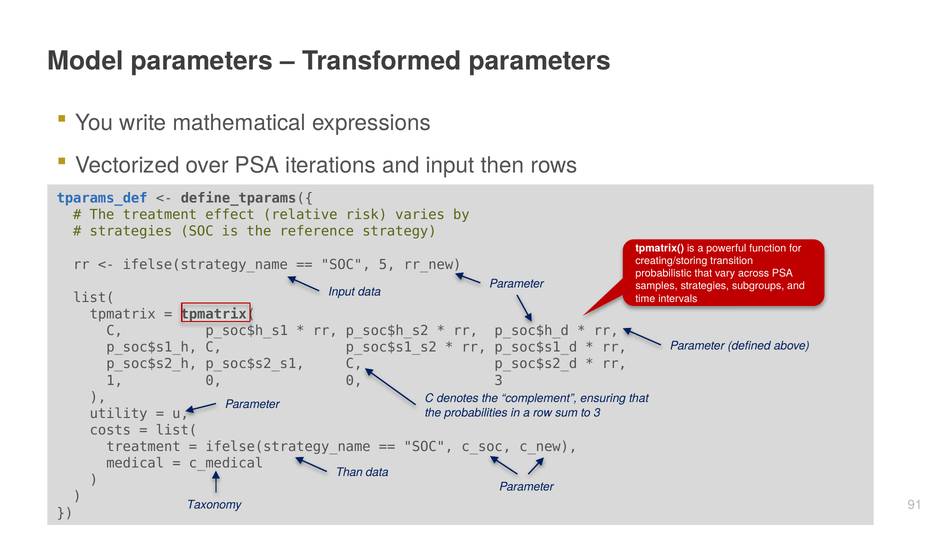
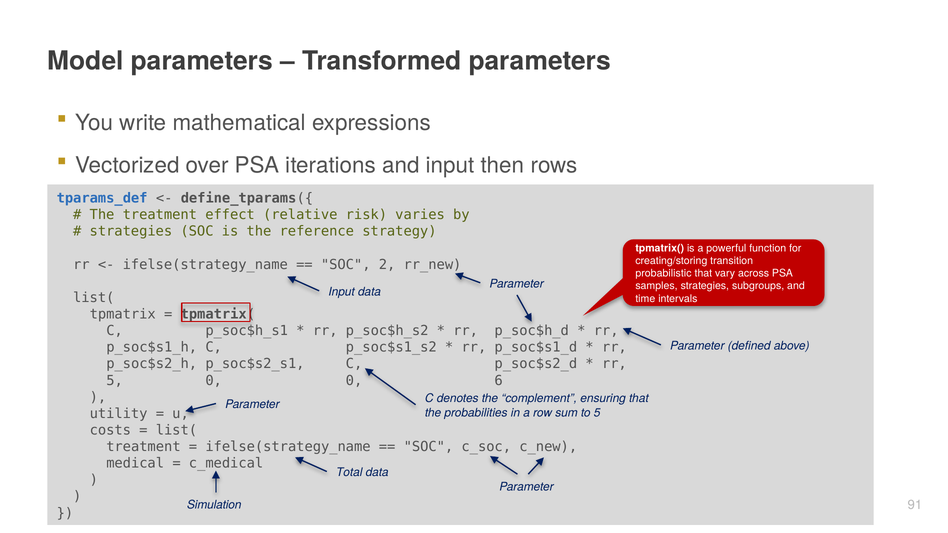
5: 5 -> 2
1 at (115, 381): 1 -> 5
0 3: 3 -> 6
to 3: 3 -> 5
Than: Than -> Total
Taxonomy: Taxonomy -> Simulation
